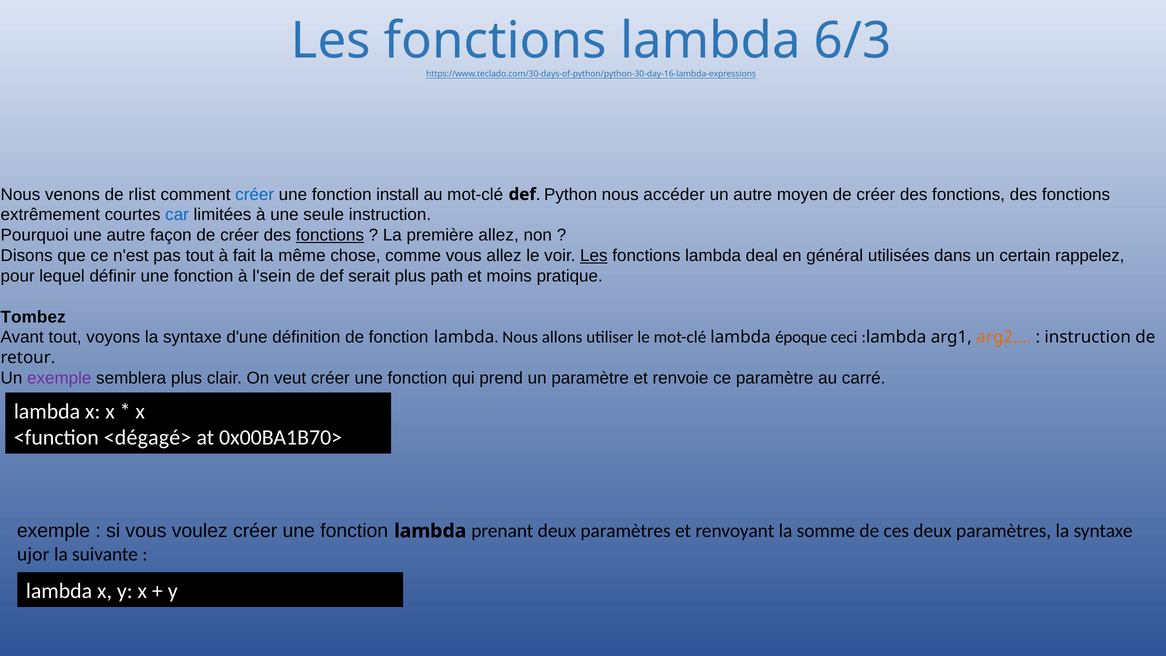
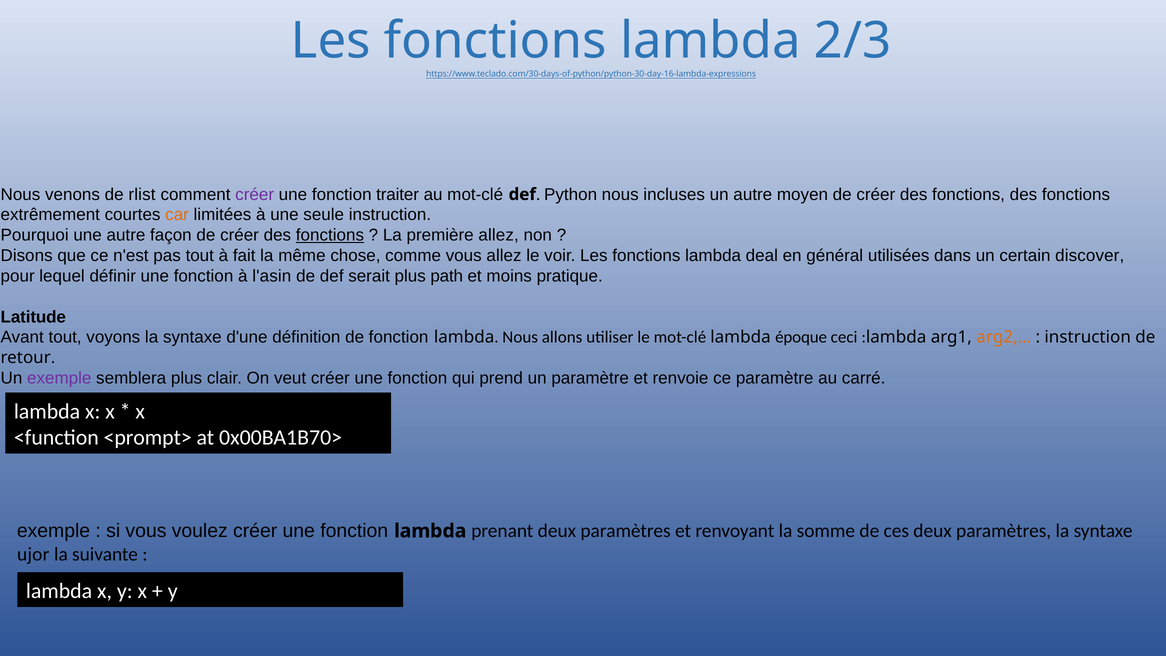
6/3: 6/3 -> 2/3
créer at (255, 194) colour: blue -> purple
install: install -> traiter
accéder: accéder -> incluses
car colour: blue -> orange
Les at (594, 256) underline: present -> none
rappelez: rappelez -> discover
l'sein: l'sein -> l'asin
Tombez: Tombez -> Latitude
<dégagé>: <dégagé> -> <prompt>
